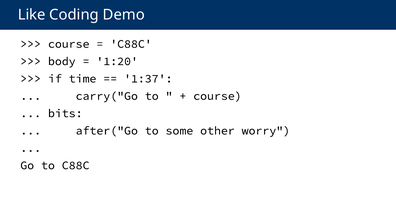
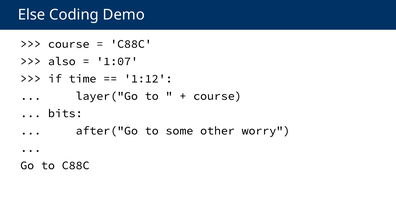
Like: Like -> Else
body: body -> also
1:20: 1:20 -> 1:07
1:37: 1:37 -> 1:12
carry("Go: carry("Go -> layer("Go
